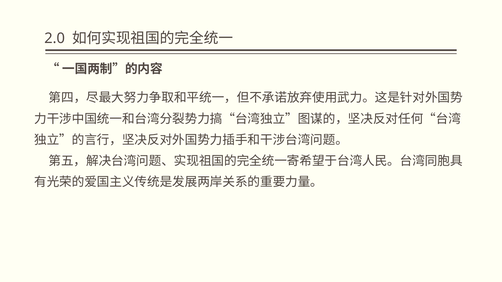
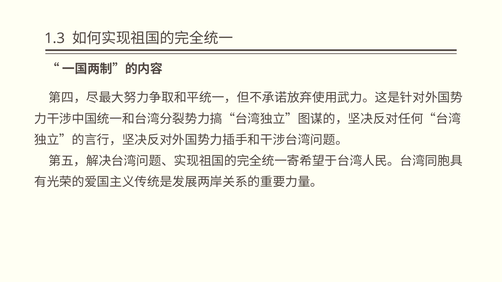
2.0: 2.0 -> 1.3
